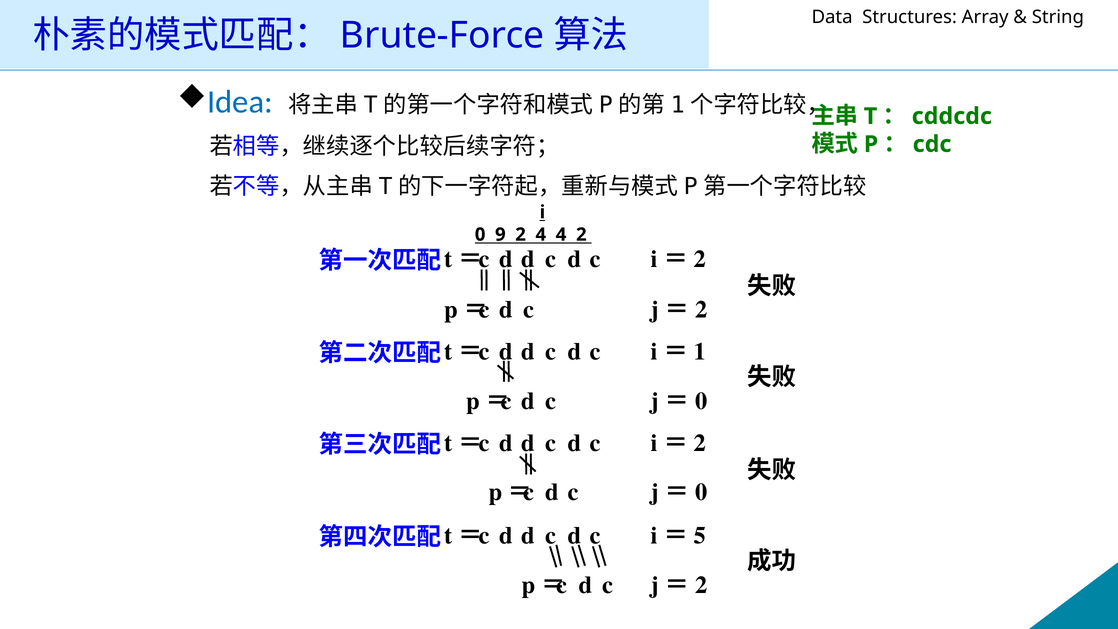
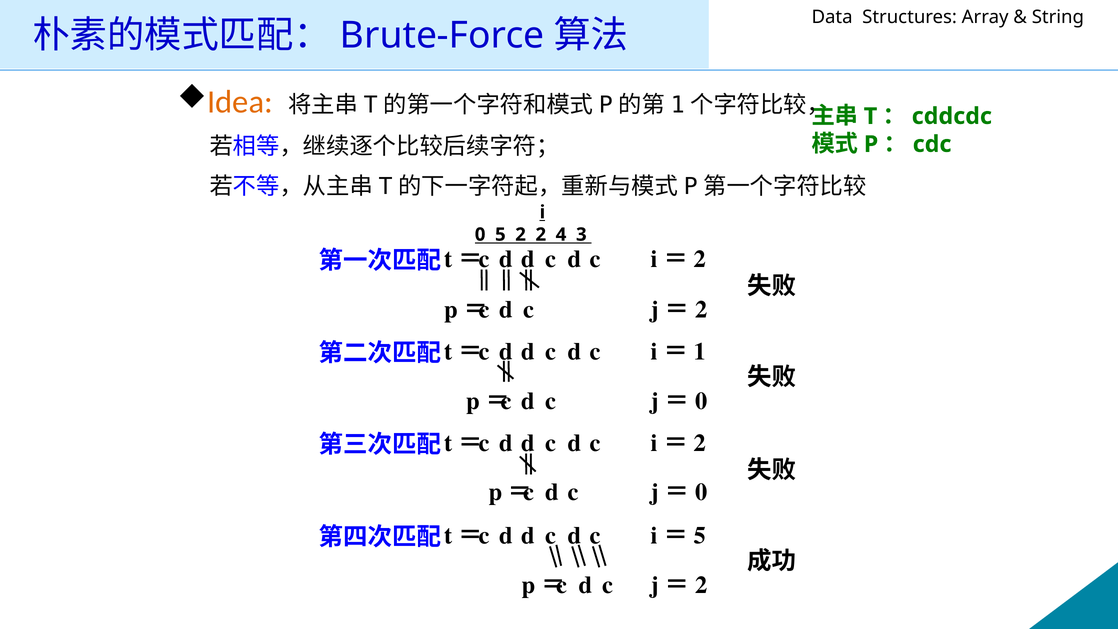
Idea colour: blue -> orange
9: 9 -> 5
2 4: 4 -> 2
4 2: 2 -> 3
